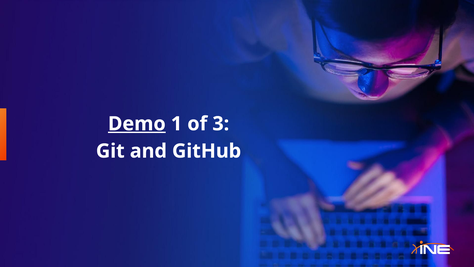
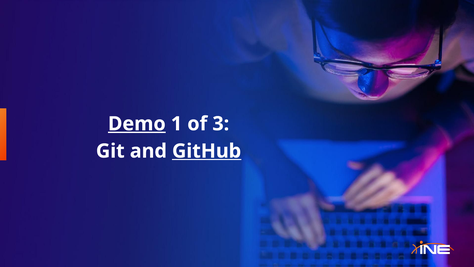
GitHub underline: none -> present
